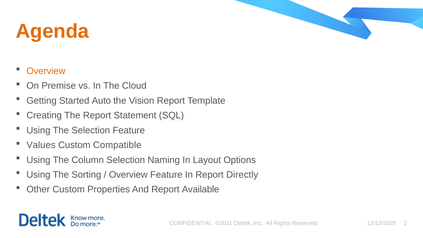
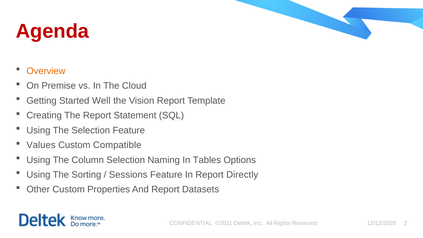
Agenda colour: orange -> red
Auto: Auto -> Well
Layout: Layout -> Tables
Overview at (128, 175): Overview -> Sessions
Available: Available -> Datasets
